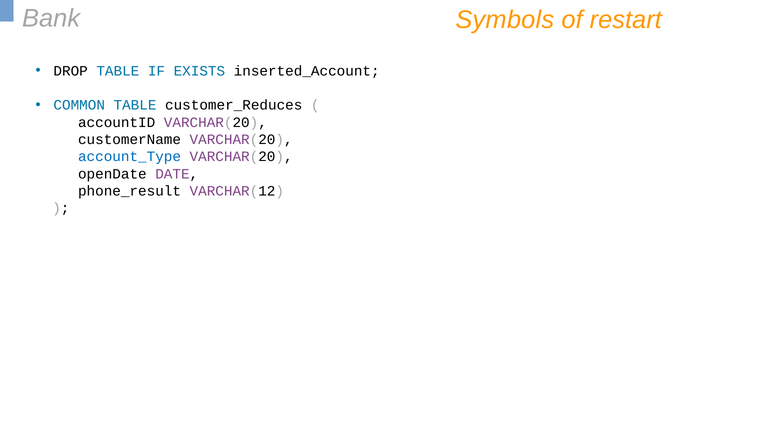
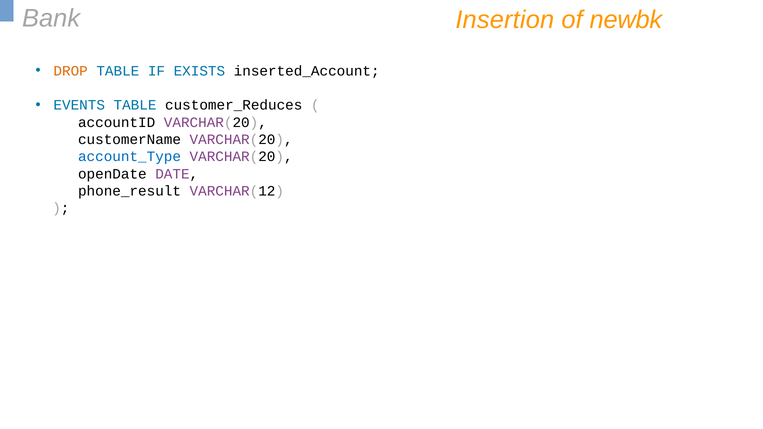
Symbols: Symbols -> Insertion
restart: restart -> newbk
DROP colour: black -> orange
COMMON: COMMON -> EVENTS
